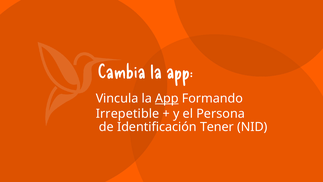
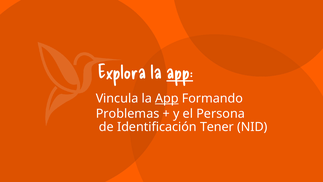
Cambia: Cambia -> Explora
app at (180, 72) underline: none -> present
Irrepetible: Irrepetible -> Problemas
